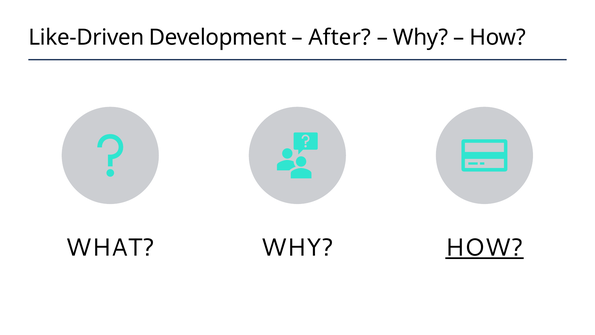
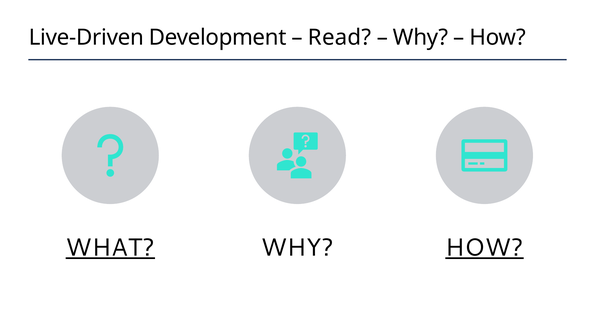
Like-Driven: Like-Driven -> Live-Driven
After: After -> Read
WHAT underline: none -> present
